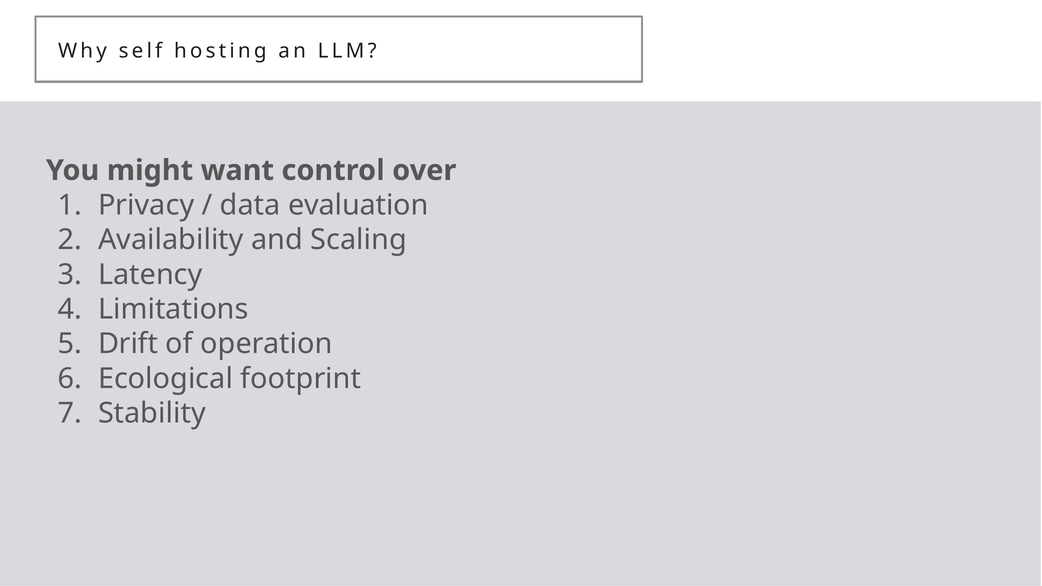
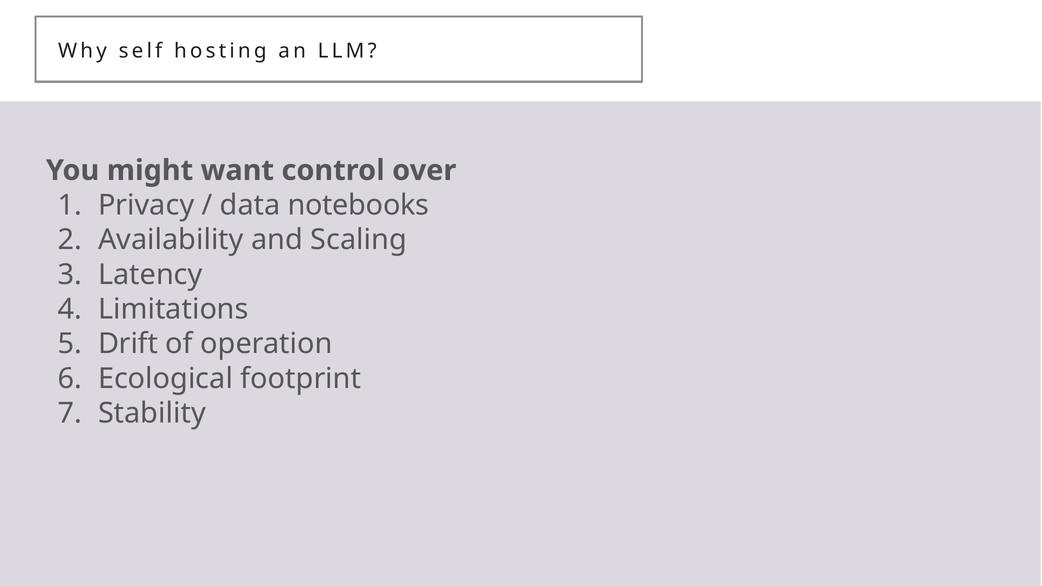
evaluation: evaluation -> notebooks
